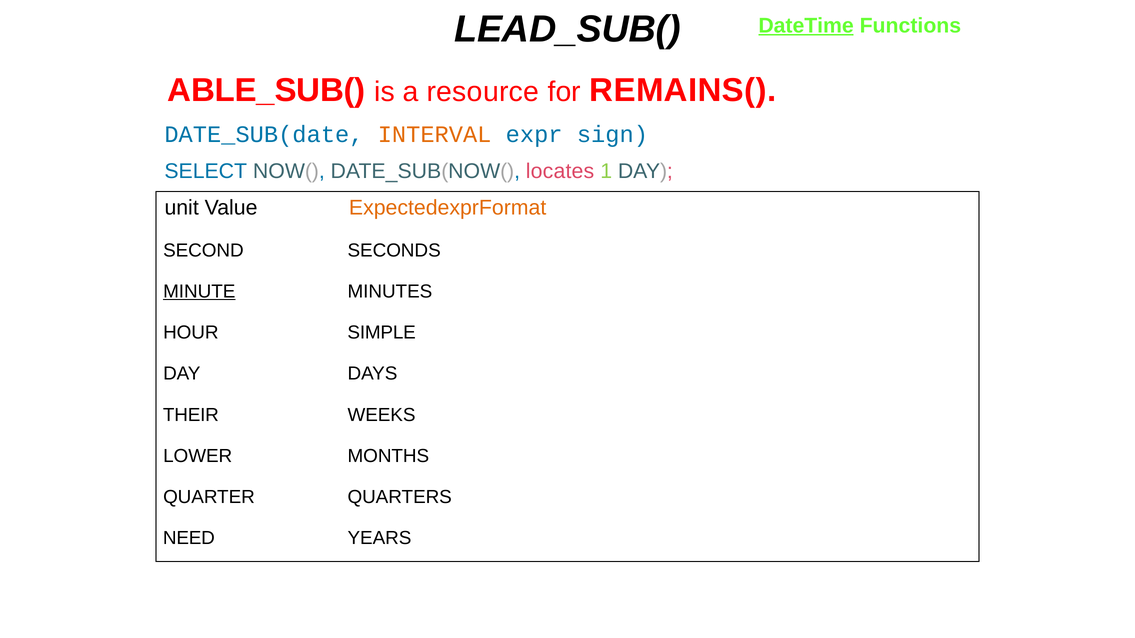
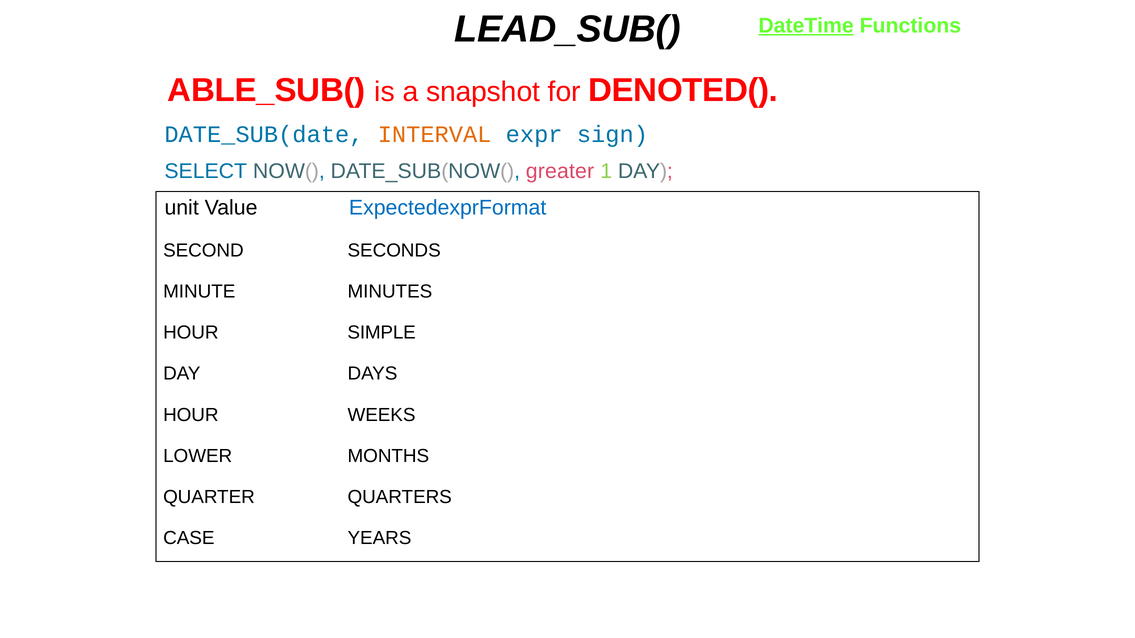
resource: resource -> snapshot
REMAINS(: REMAINS( -> DENOTED(
locates: locates -> greater
ExpectedexprFormat colour: orange -> blue
MINUTE underline: present -> none
THEIR at (191, 415): THEIR -> HOUR
NEED: NEED -> CASE
